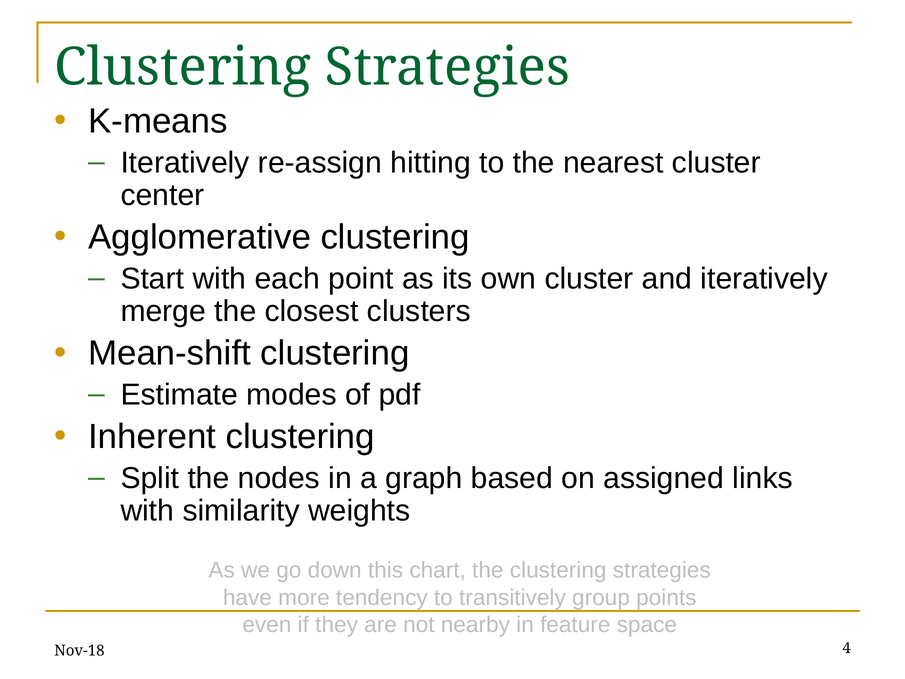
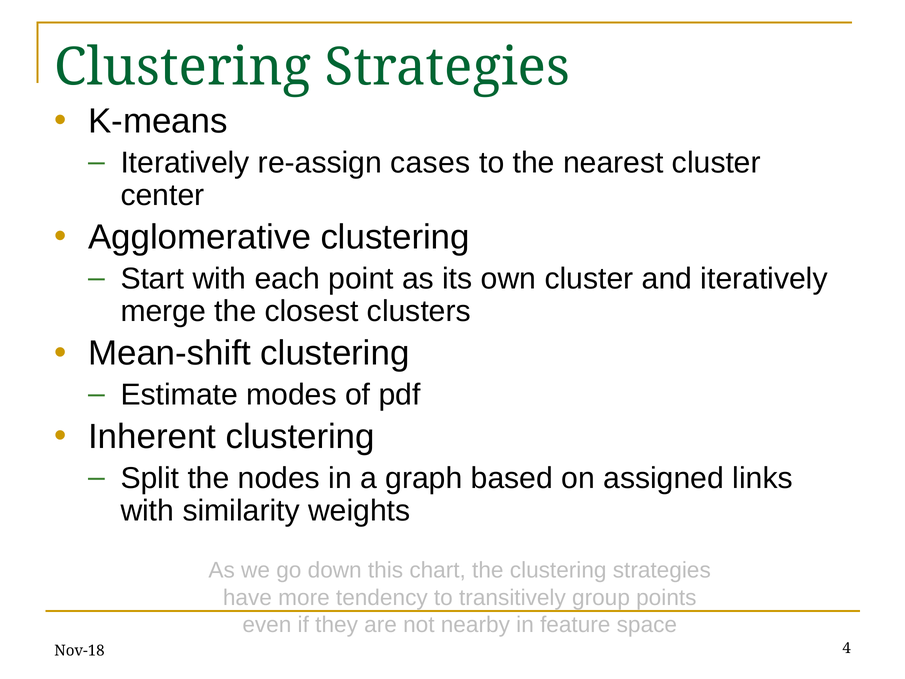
hitting: hitting -> cases
